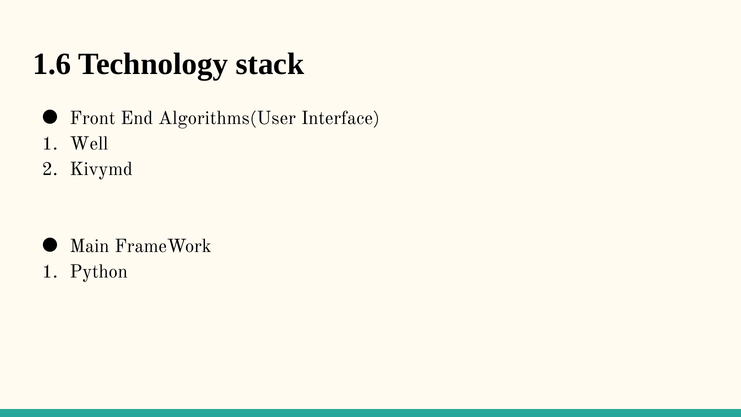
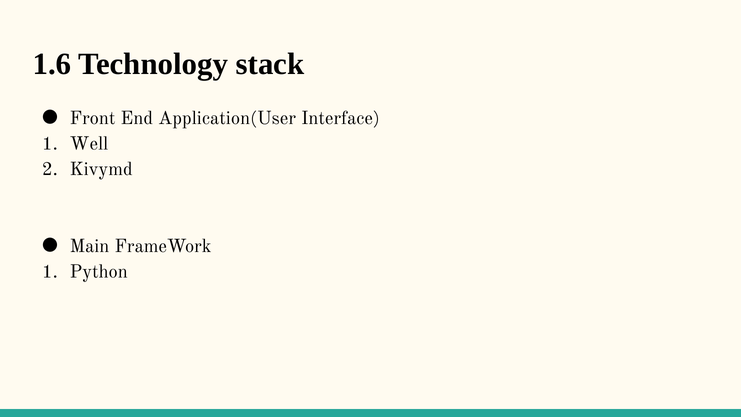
Algorithms(User: Algorithms(User -> Application(User
